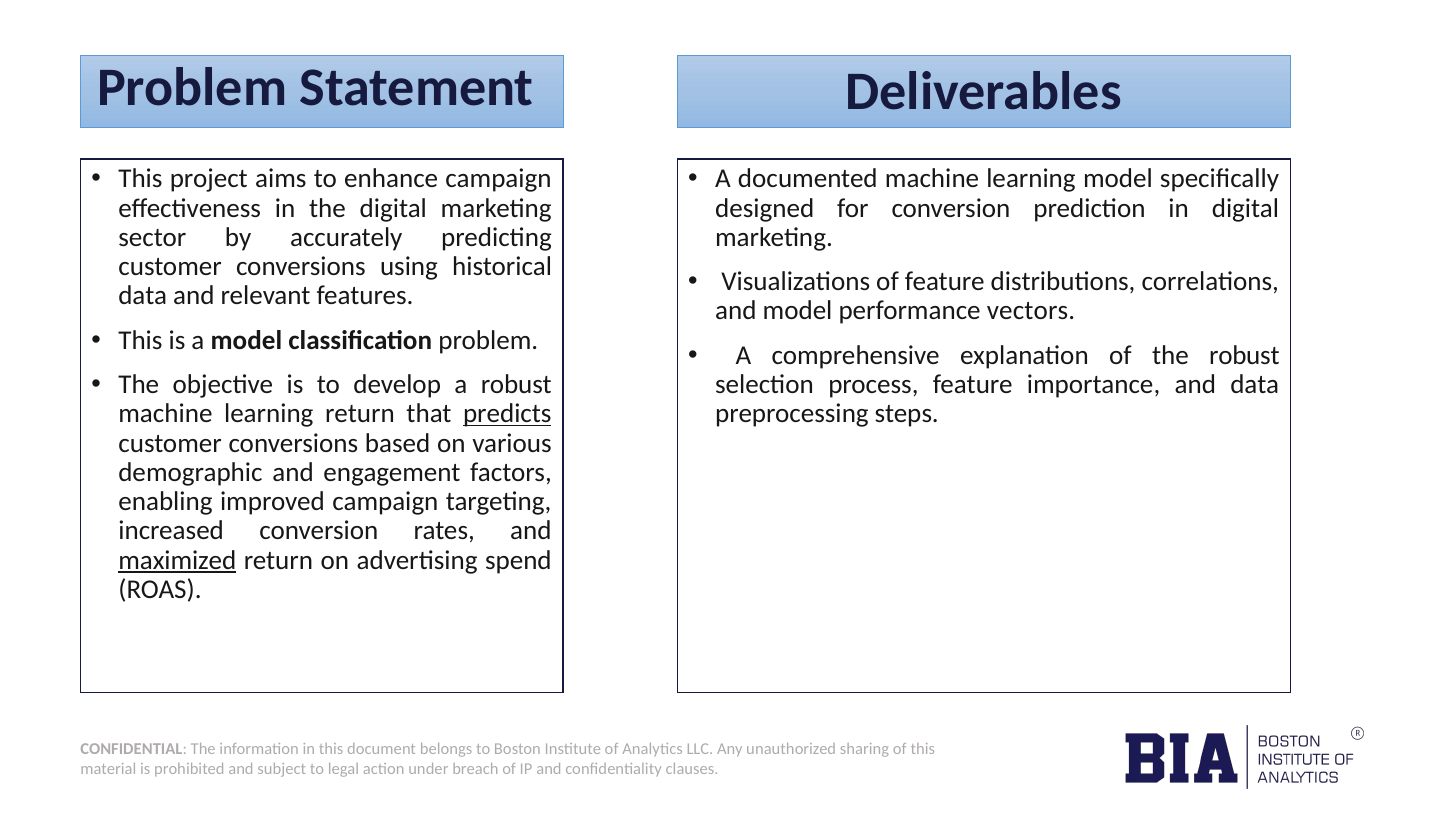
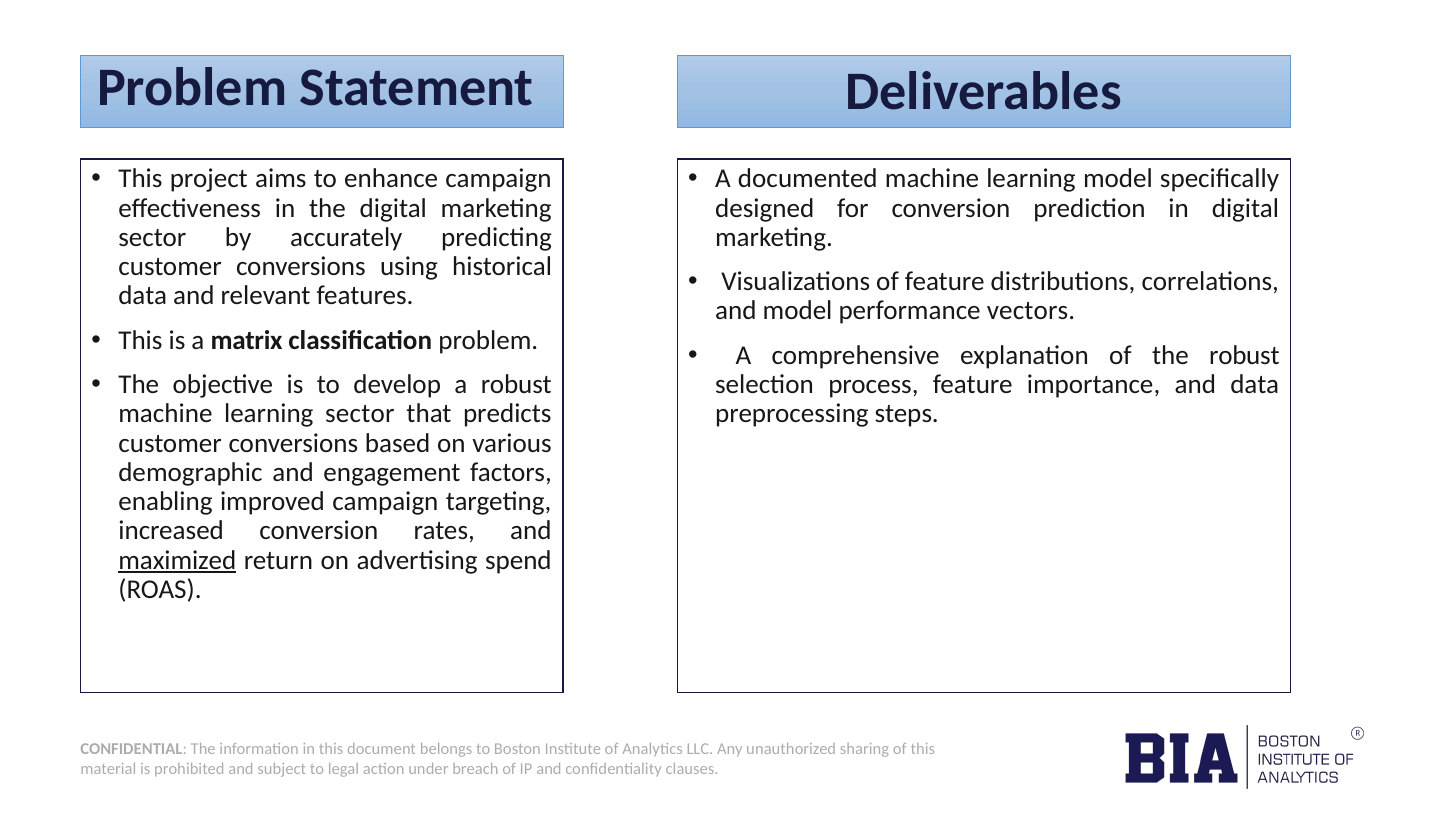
a model: model -> matrix
learning return: return -> sector
predicts underline: present -> none
